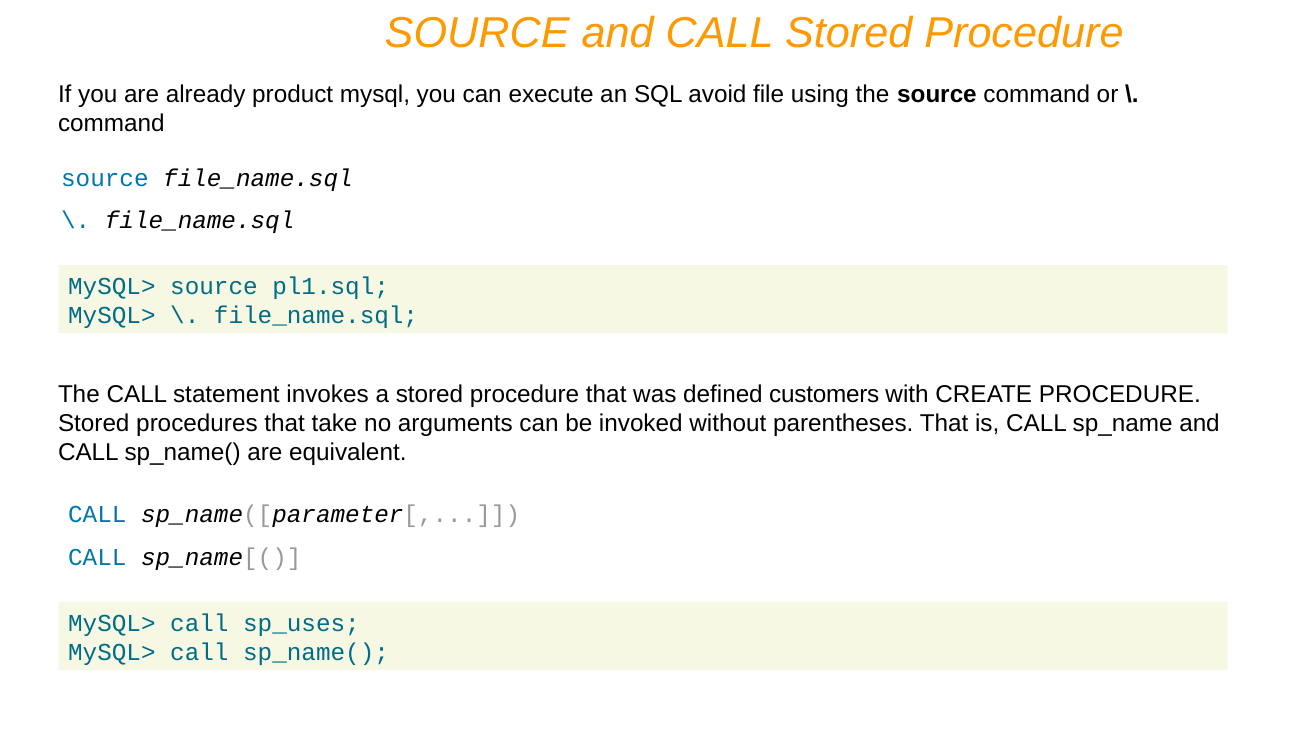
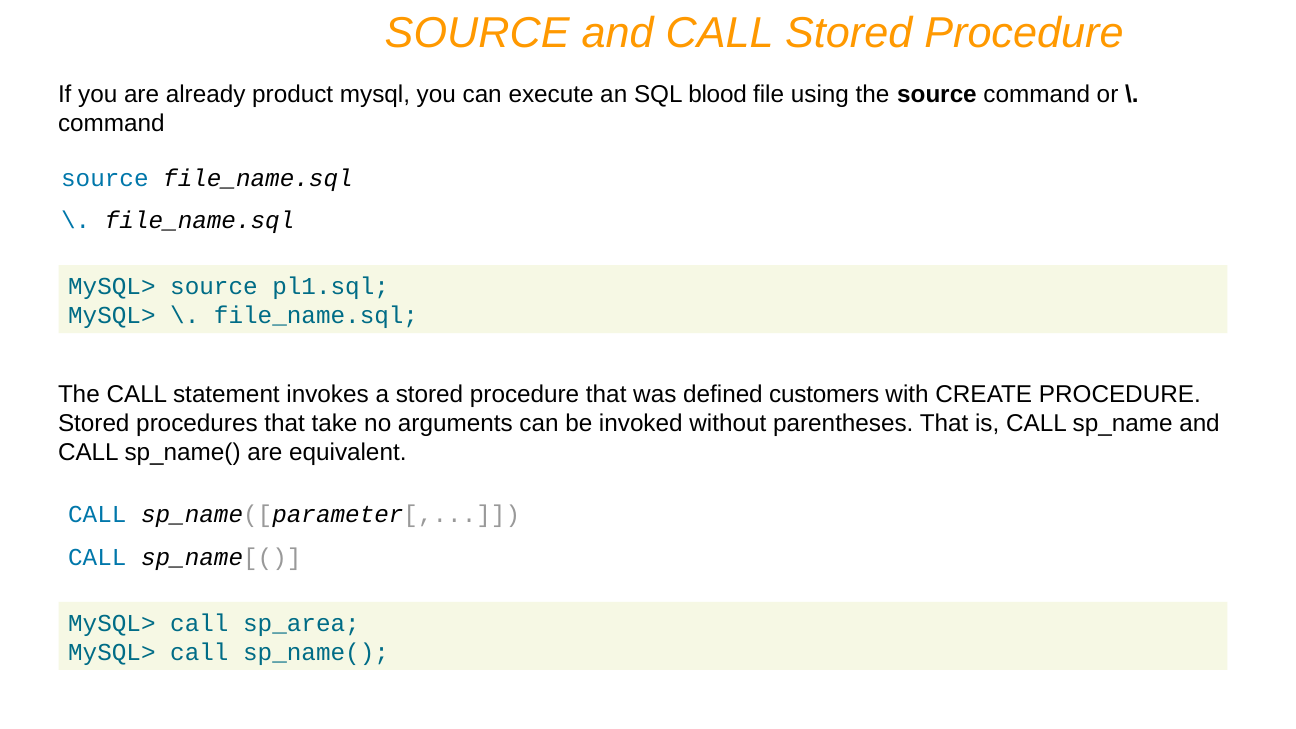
avoid: avoid -> blood
sp_uses: sp_uses -> sp_area
